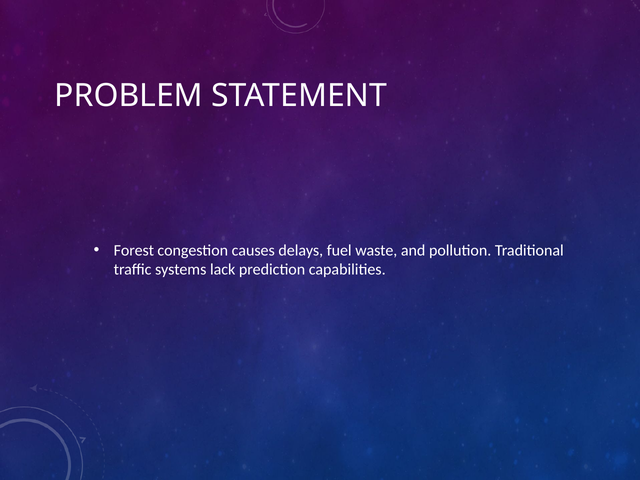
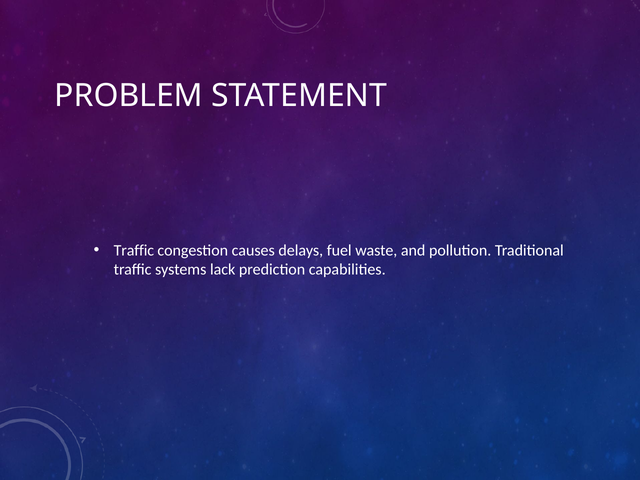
Forest at (134, 250): Forest -> Traffic
